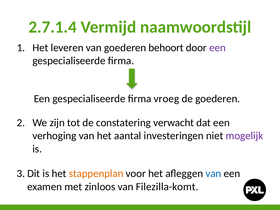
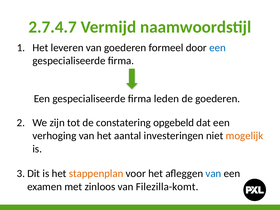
2.7.1.4: 2.7.1.4 -> 2.7.4.7
behoort: behoort -> formeel
een at (217, 48) colour: purple -> blue
vroeg: vroeg -> leden
verwacht: verwacht -> opgebeld
mogelijk colour: purple -> orange
